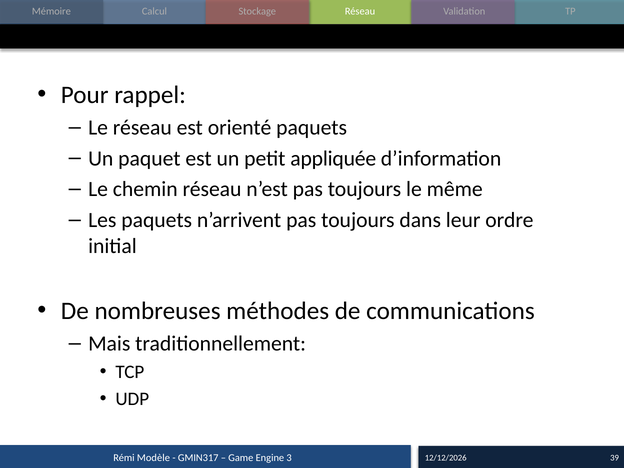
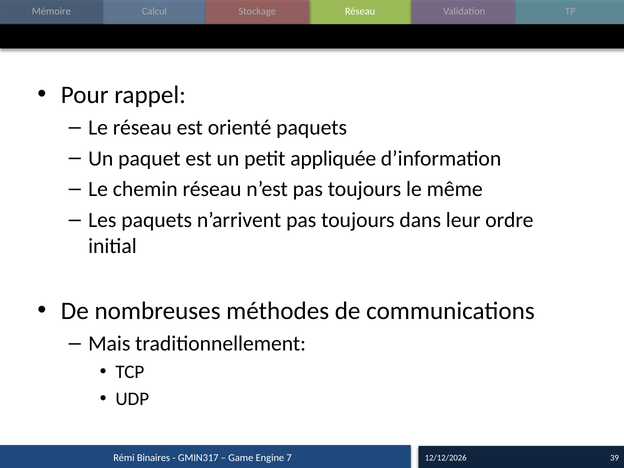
Modèle: Modèle -> Binaires
3: 3 -> 7
